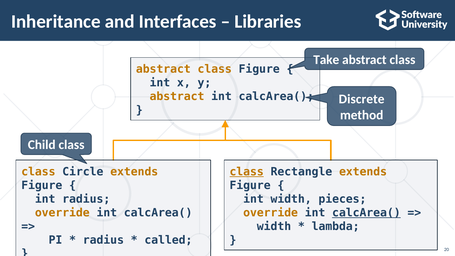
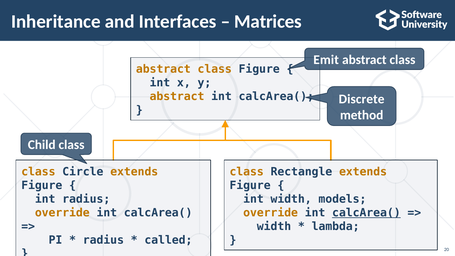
Libraries: Libraries -> Matrices
Take: Take -> Emit
class at (247, 172) underline: present -> none
pieces: pieces -> models
